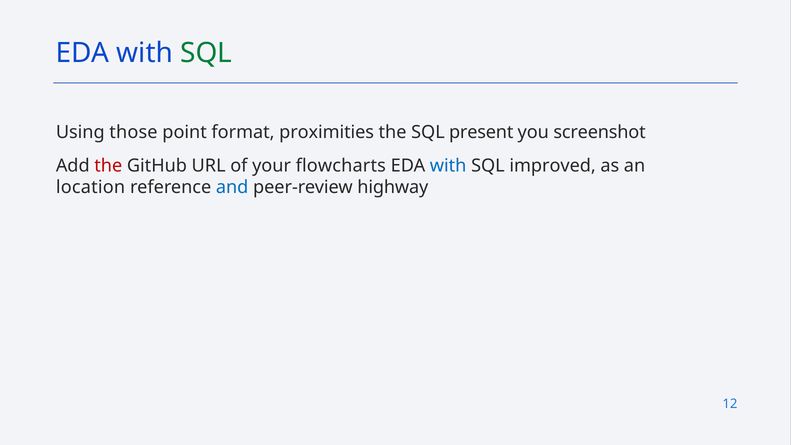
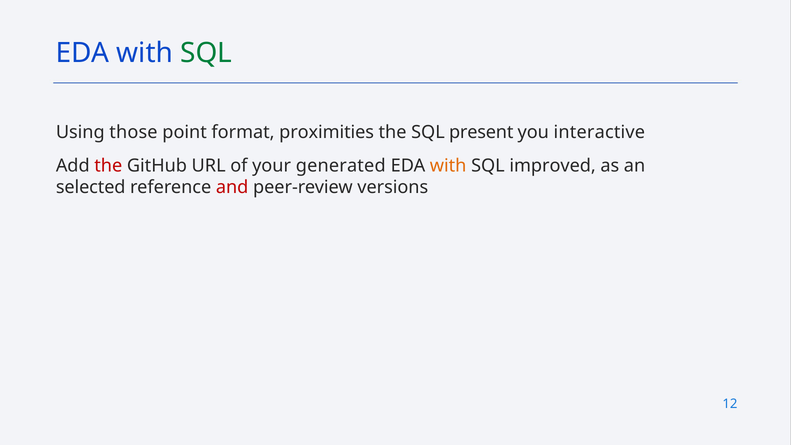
screenshot: screenshot -> interactive
flowcharts: flowcharts -> generated
with at (448, 166) colour: blue -> orange
location: location -> selected
and colour: blue -> red
highway: highway -> versions
